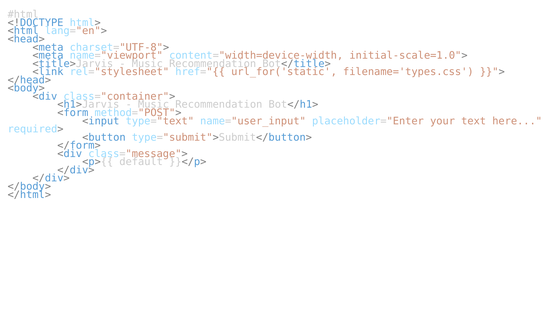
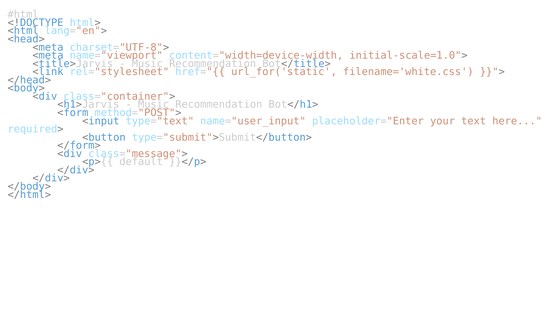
filename='types.css: filename='types.css -> filename='white.css
